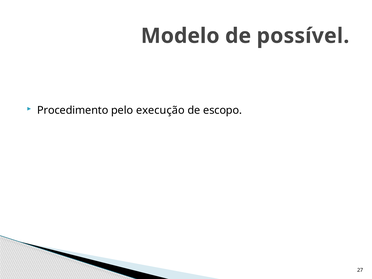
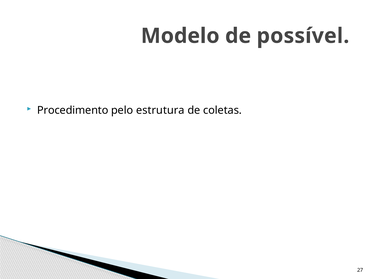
execução: execução -> estrutura
escopo: escopo -> coletas
